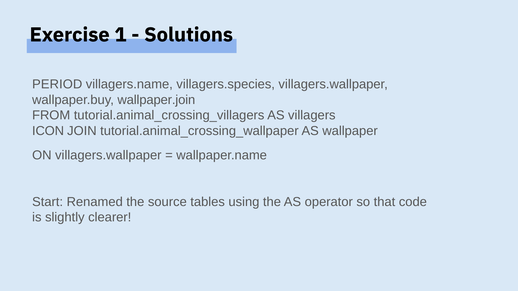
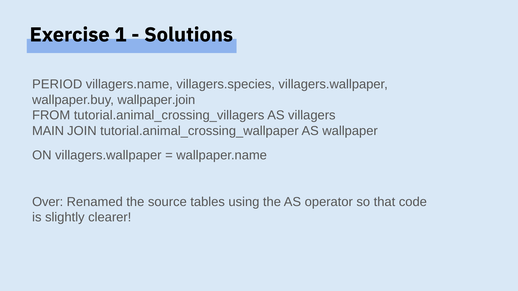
ICON: ICON -> MAIN
Start: Start -> Over
